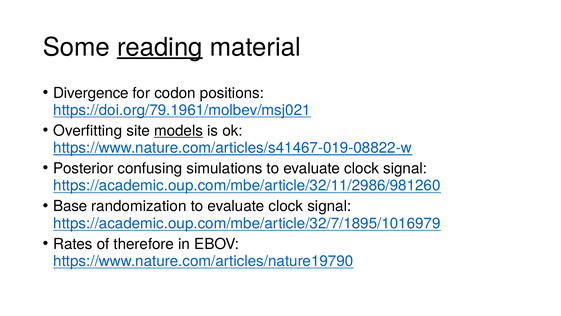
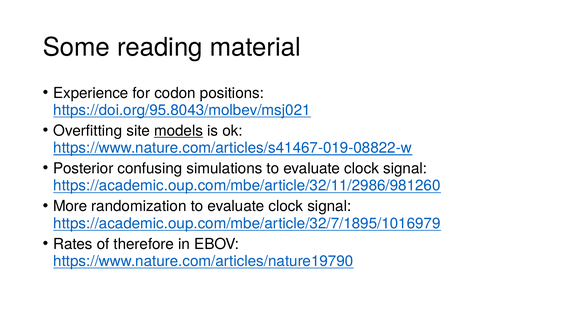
reading underline: present -> none
Divergence: Divergence -> Experience
https://doi.org/79.1961/molbev/msj021: https://doi.org/79.1961/molbev/msj021 -> https://doi.org/95.8043/molbev/msj021
Base: Base -> More
